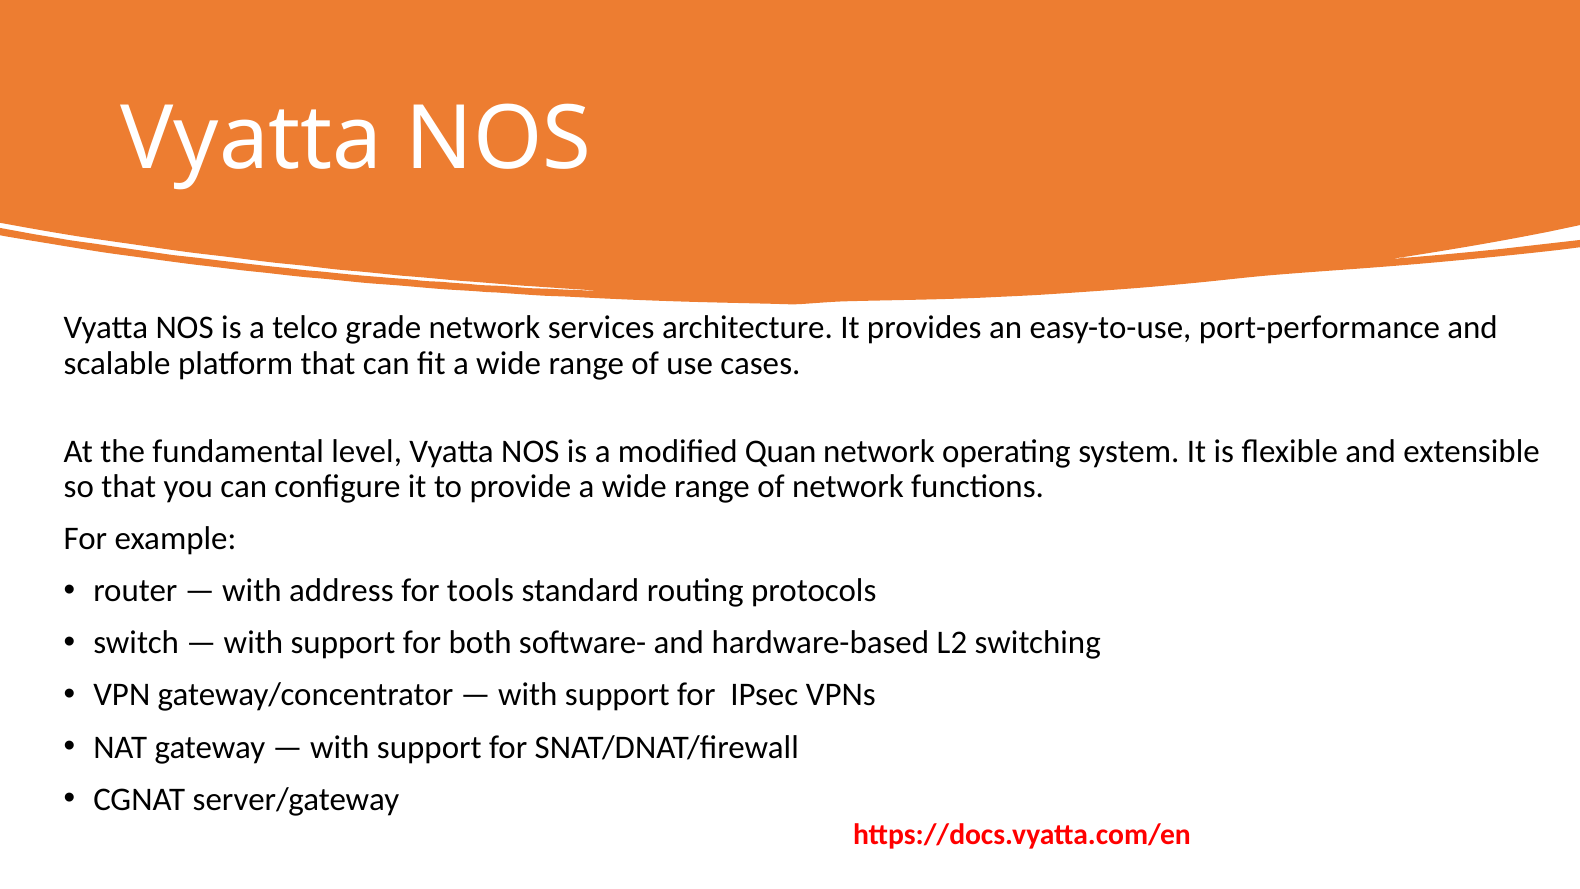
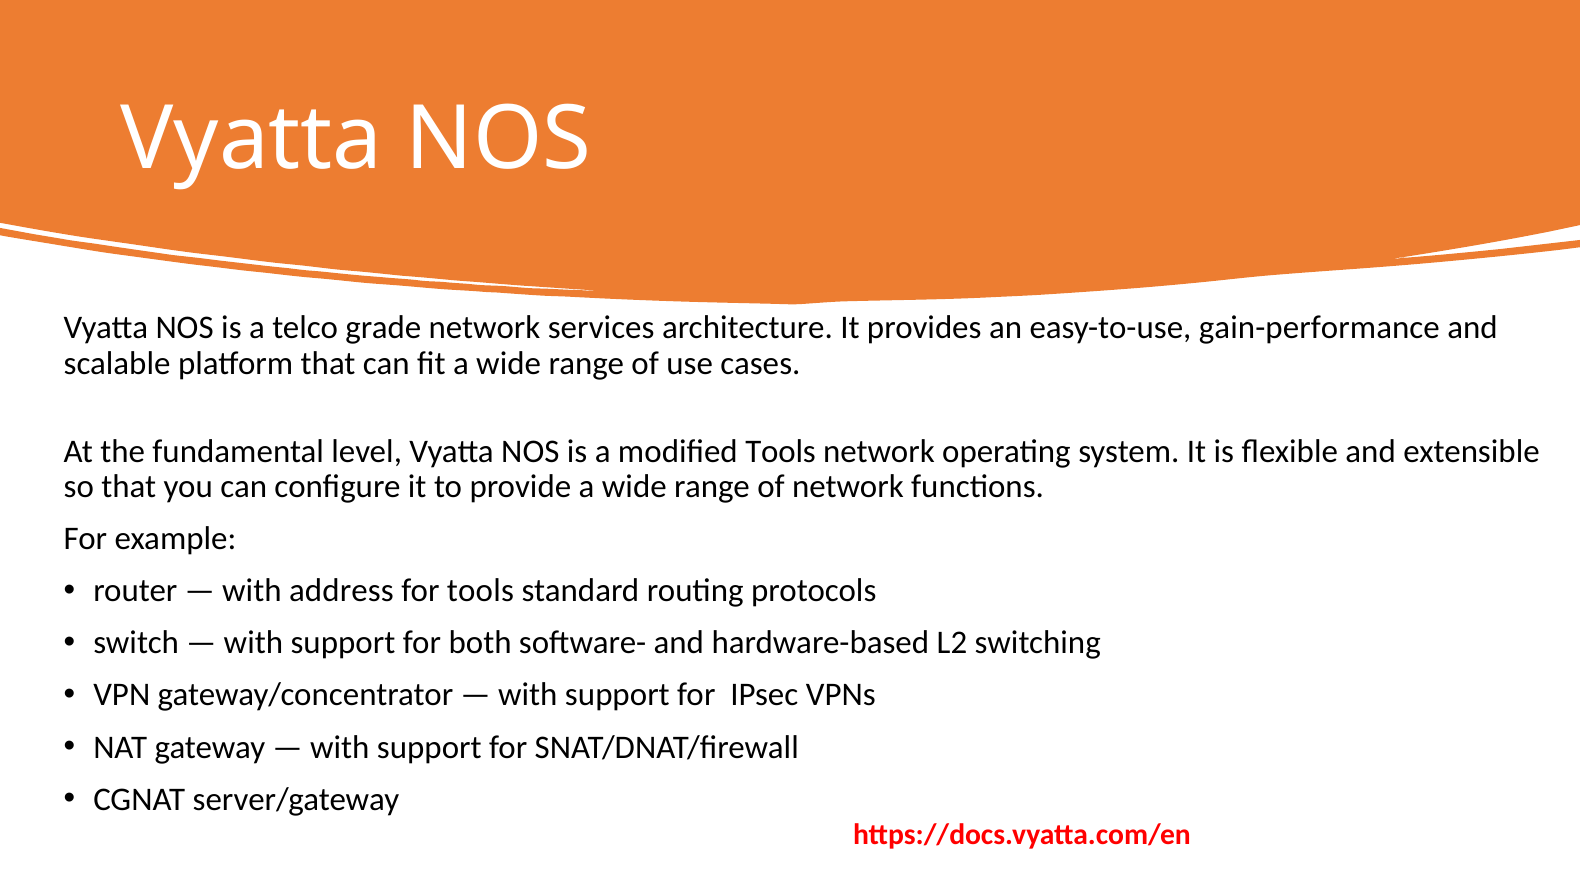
port-performance: port-performance -> gain-performance
modified Quan: Quan -> Tools
